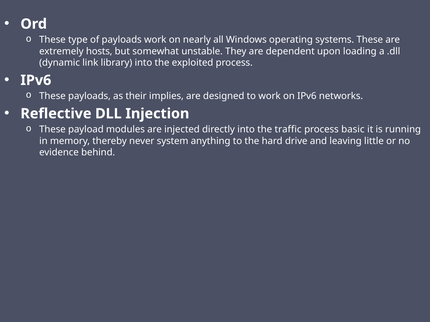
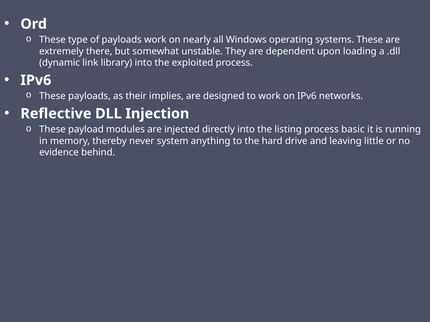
hosts: hosts -> there
traffic: traffic -> listing
